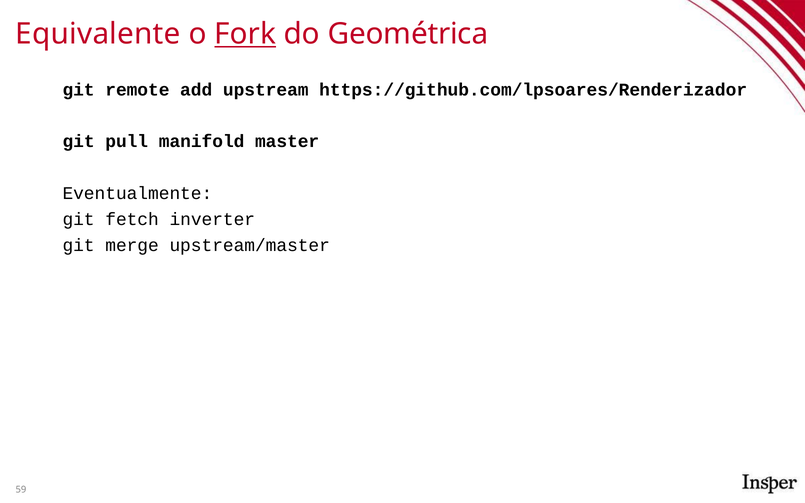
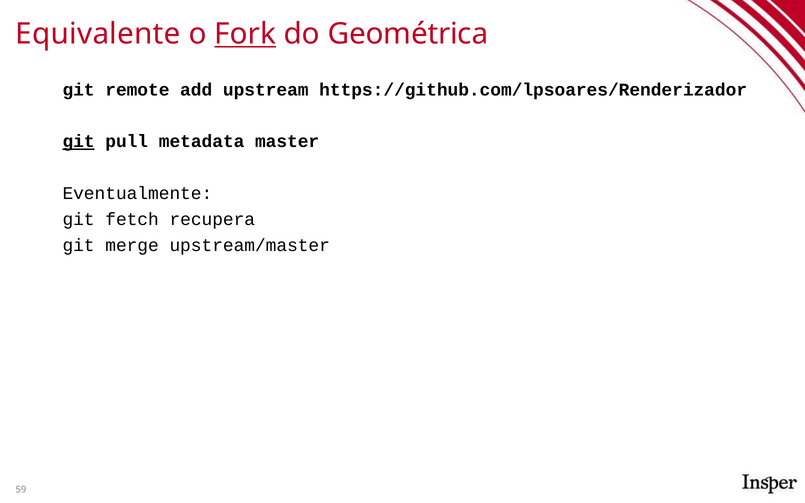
git at (79, 142) underline: none -> present
manifold: manifold -> metadata
inverter: inverter -> recupera
